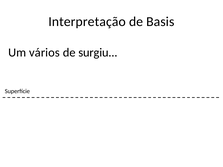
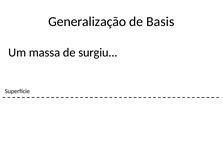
Interpretação: Interpretação -> Generalização
vários: vários -> massa
